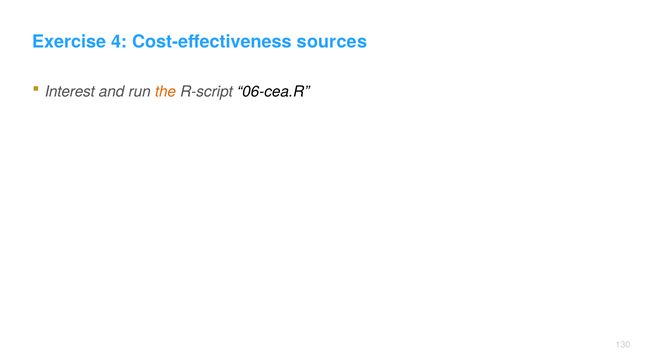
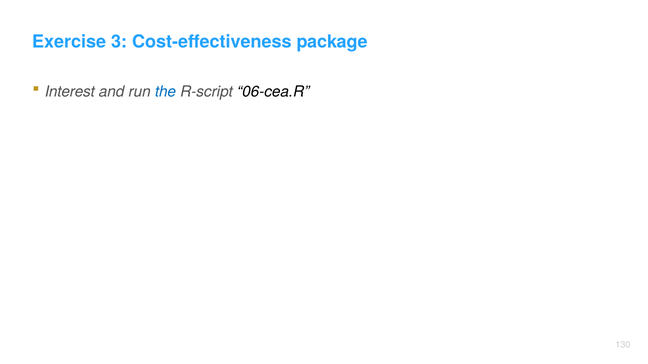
4: 4 -> 3
sources: sources -> package
the colour: orange -> blue
